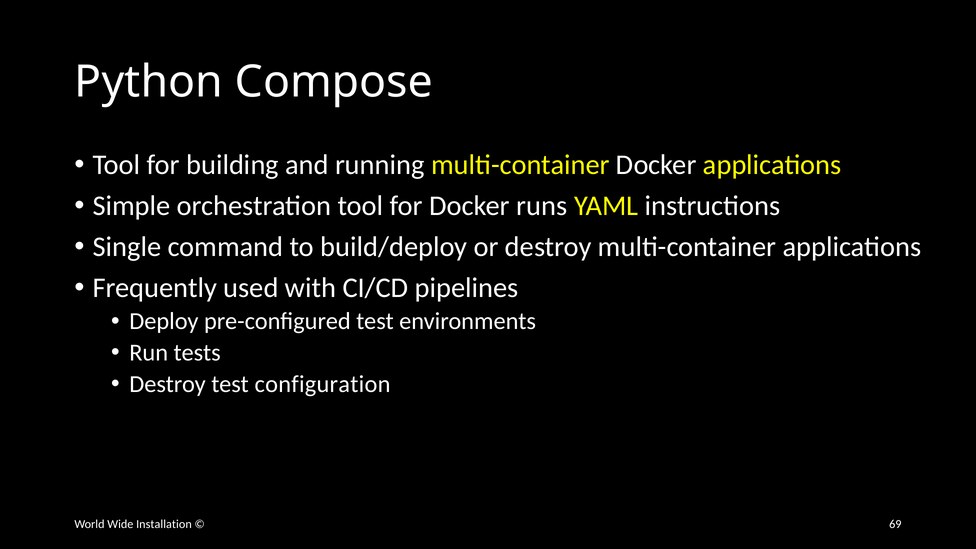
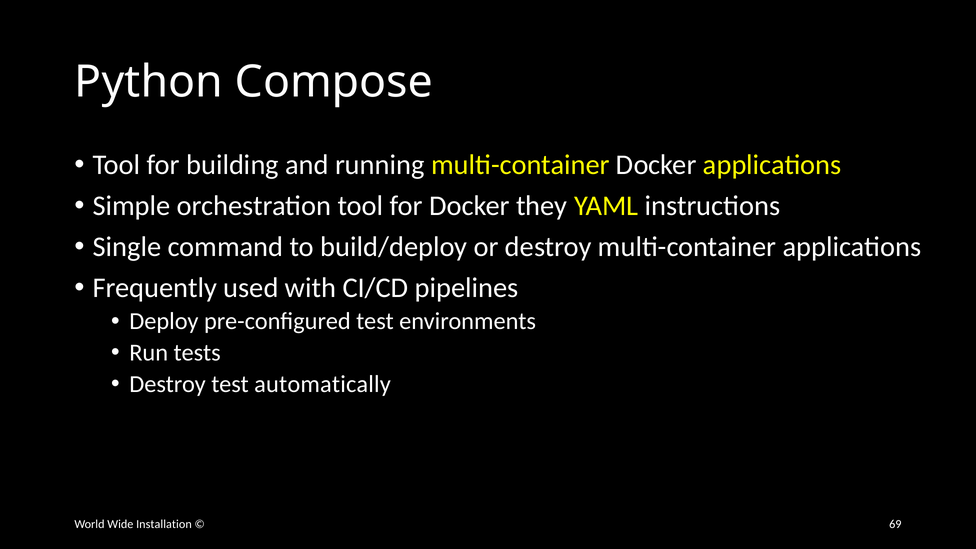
runs: runs -> they
configuration: configuration -> automatically
